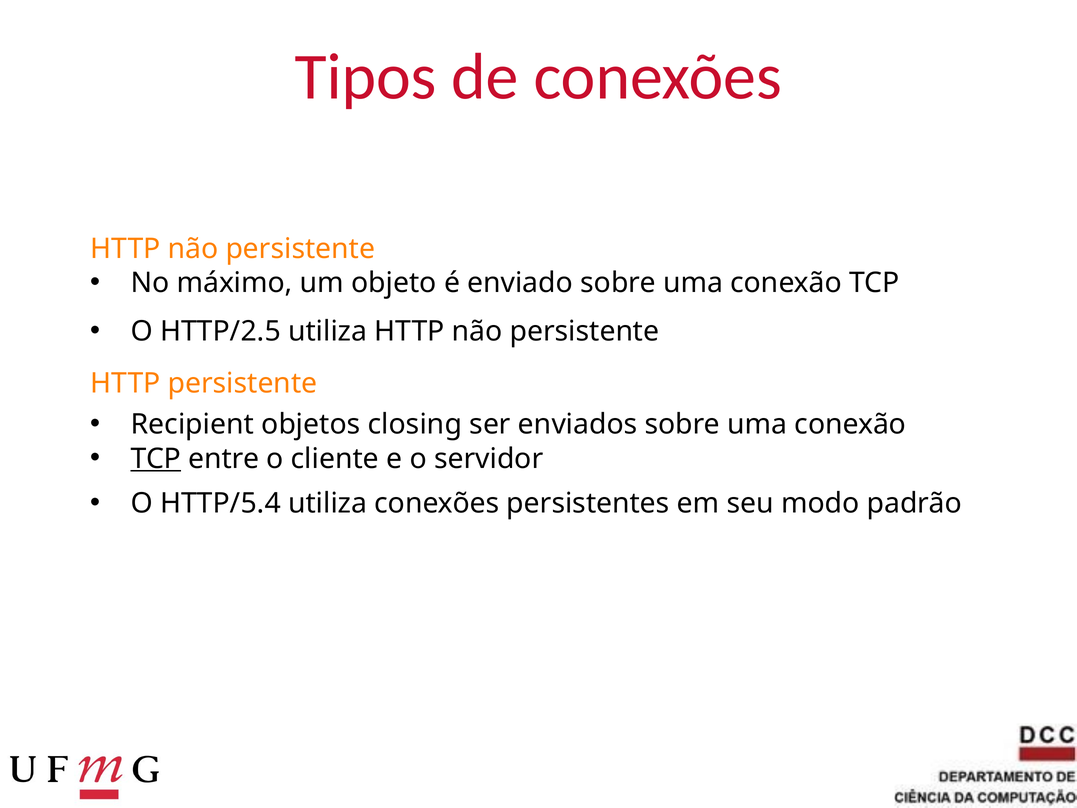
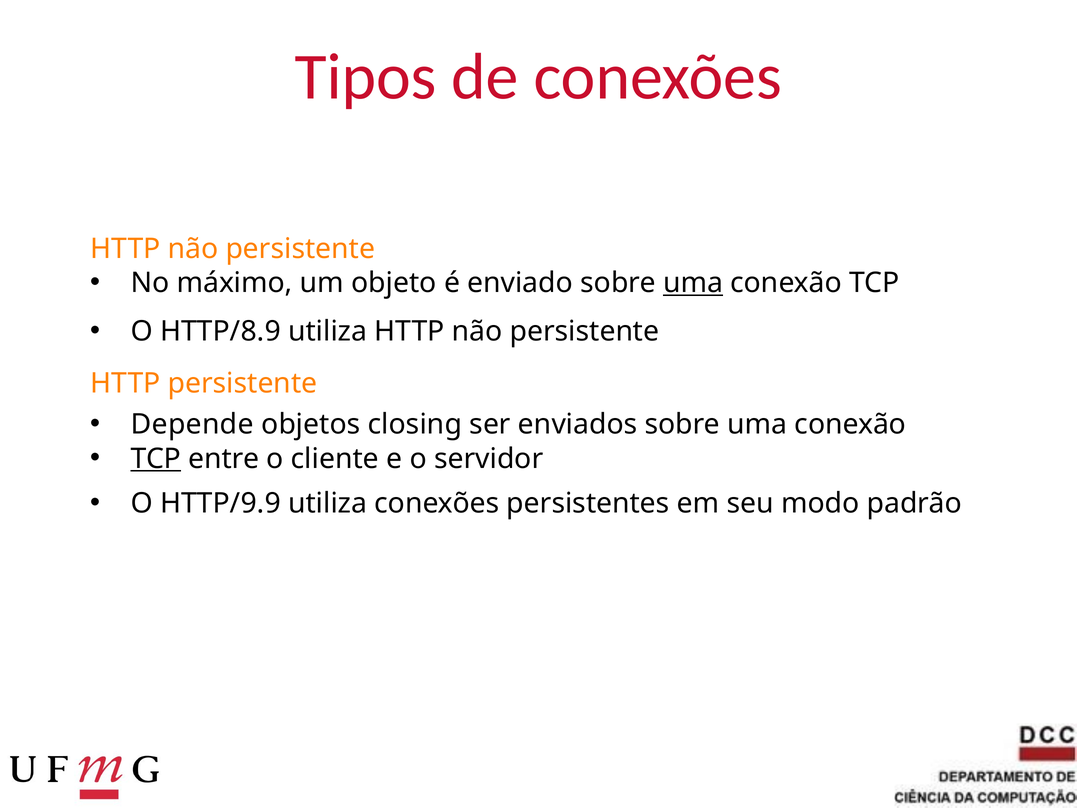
uma at (693, 283) underline: none -> present
HTTP/2.5: HTTP/2.5 -> HTTP/8.9
Recipient: Recipient -> Depende
HTTP/5.4: HTTP/5.4 -> HTTP/9.9
